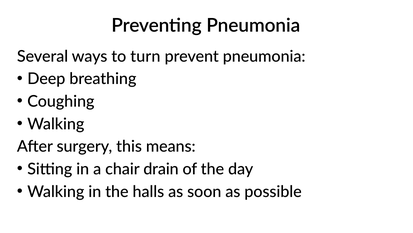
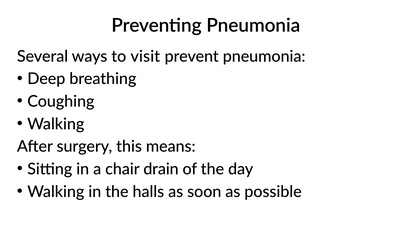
turn: turn -> visit
